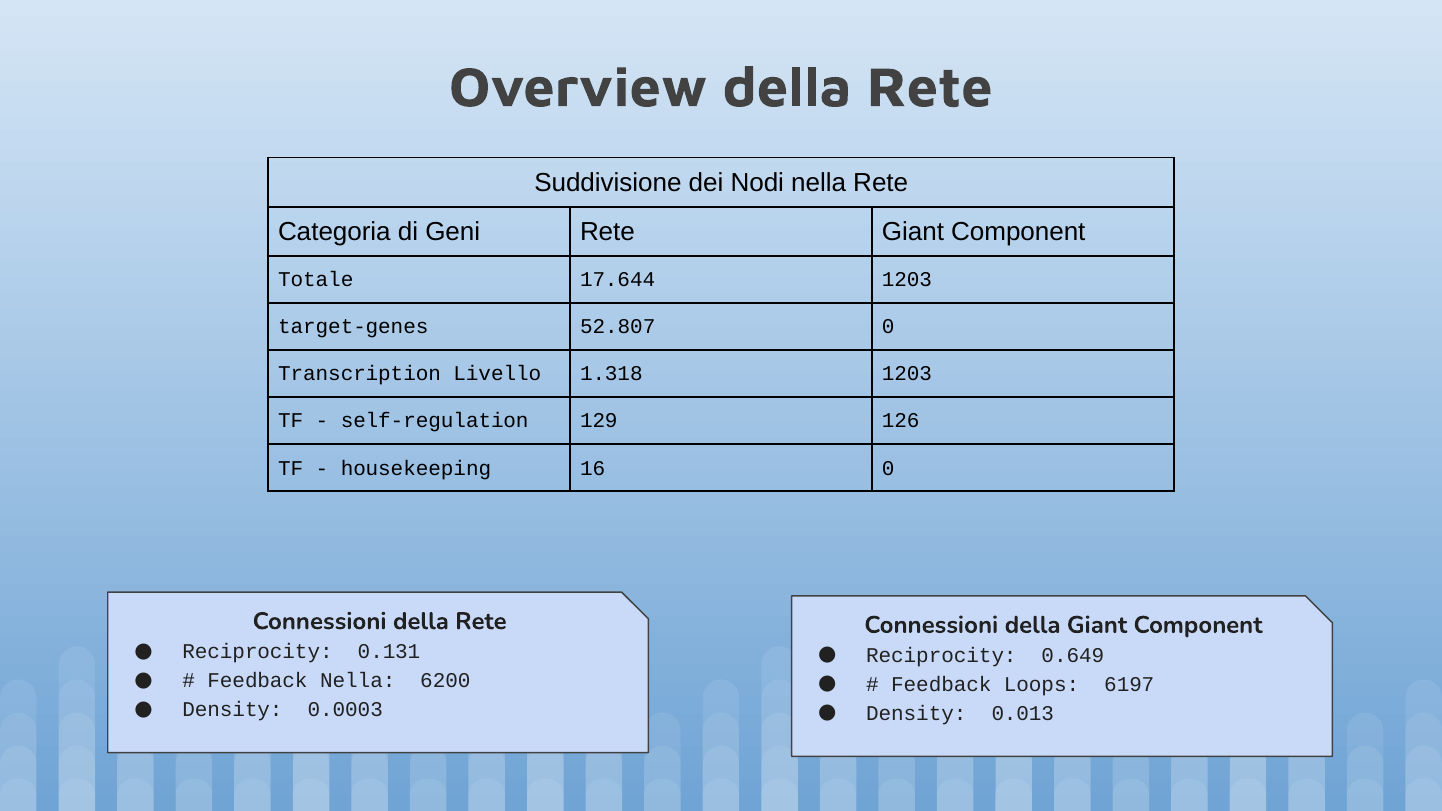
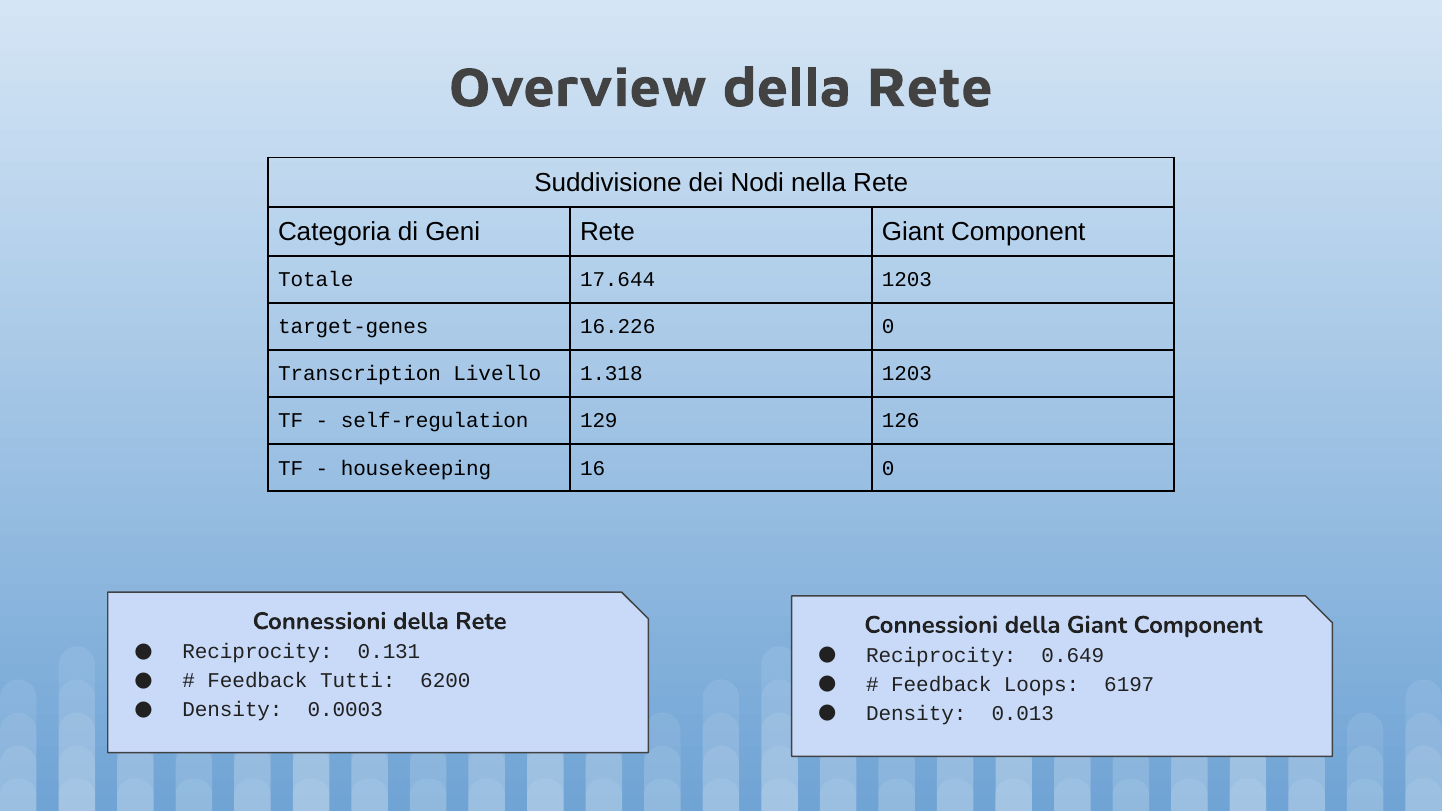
52.807: 52.807 -> 16.226
Feedback Nella: Nella -> Tutti
